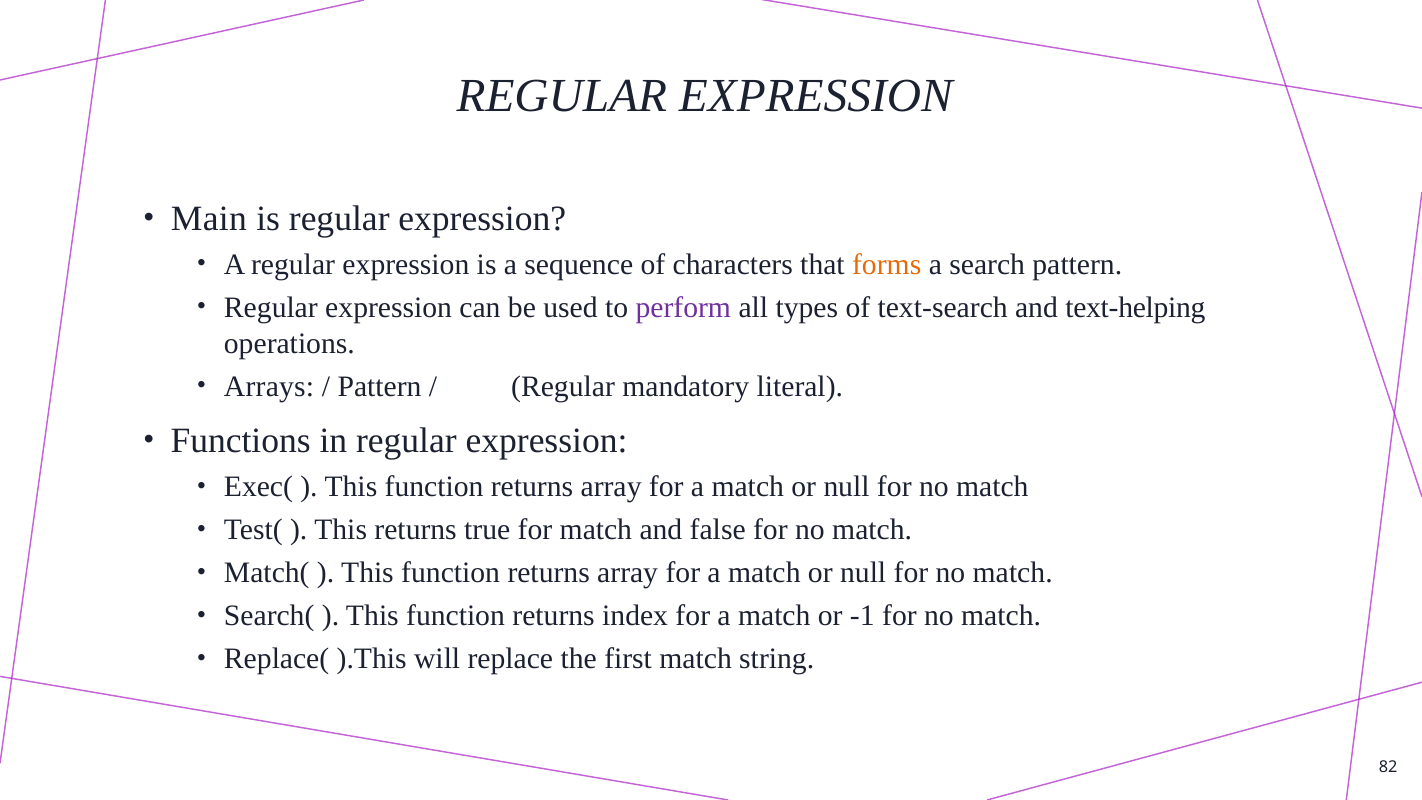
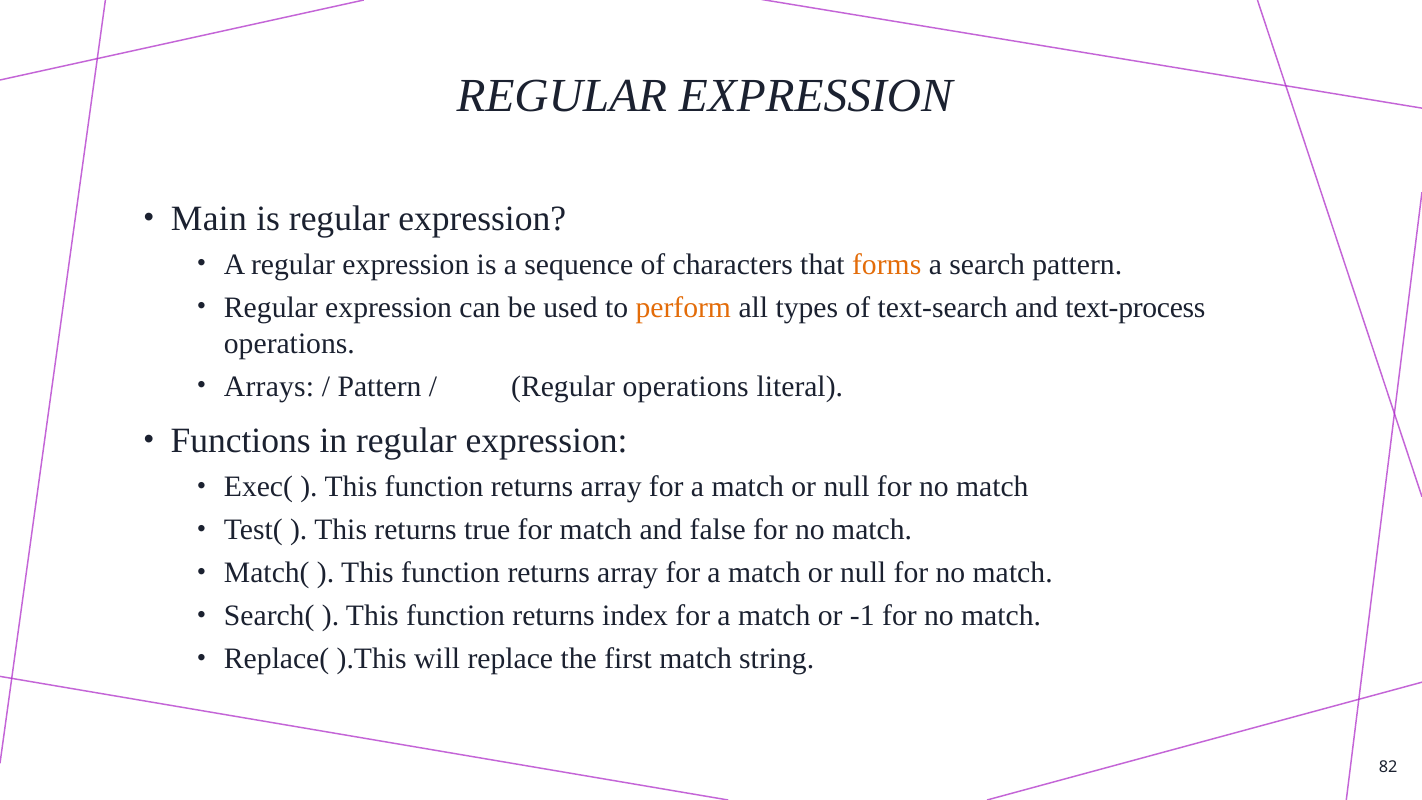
perform colour: purple -> orange
text-helping: text-helping -> text-process
Regular mandatory: mandatory -> operations
